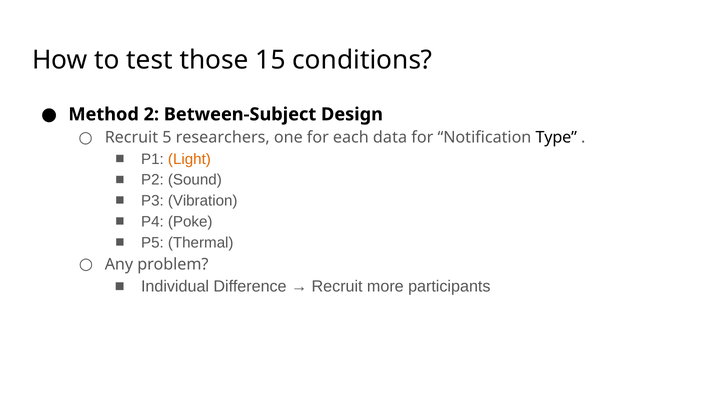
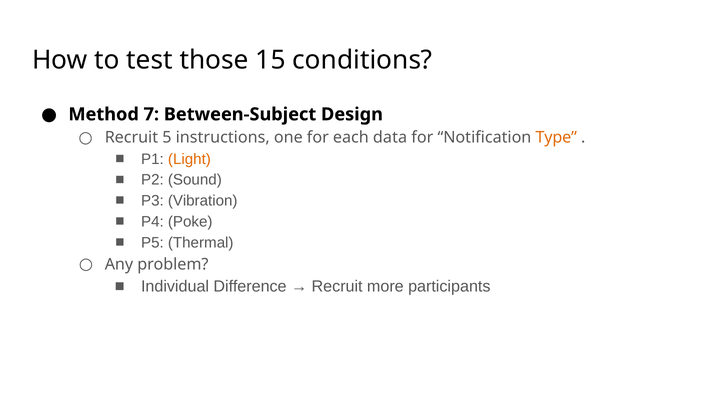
2: 2 -> 7
researchers: researchers -> instructions
Type colour: black -> orange
